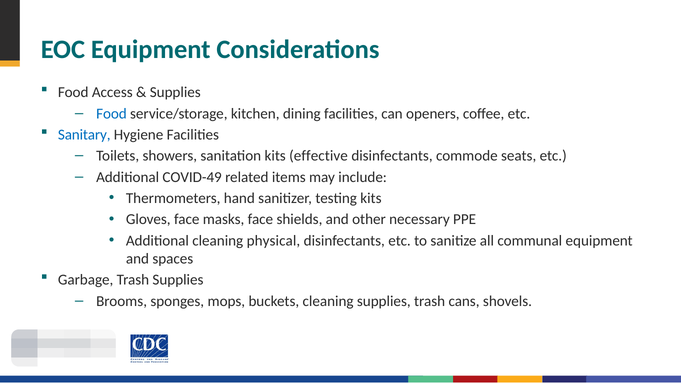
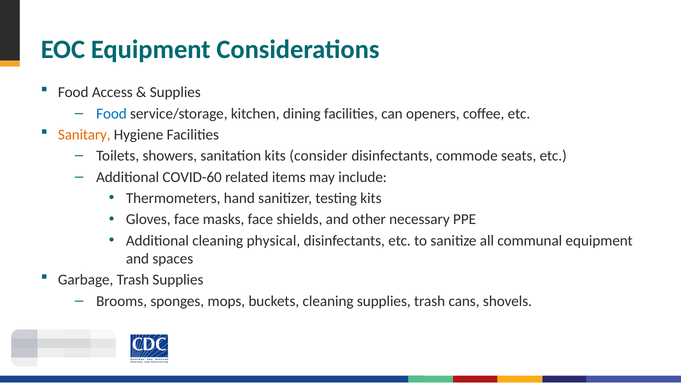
Sanitary colour: blue -> orange
effective: effective -> consider
COVID-49: COVID-49 -> COVID-60
